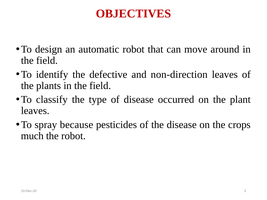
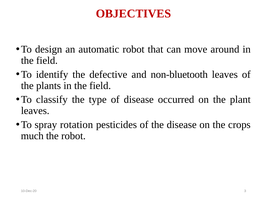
non-direction: non-direction -> non-bluetooth
because: because -> rotation
